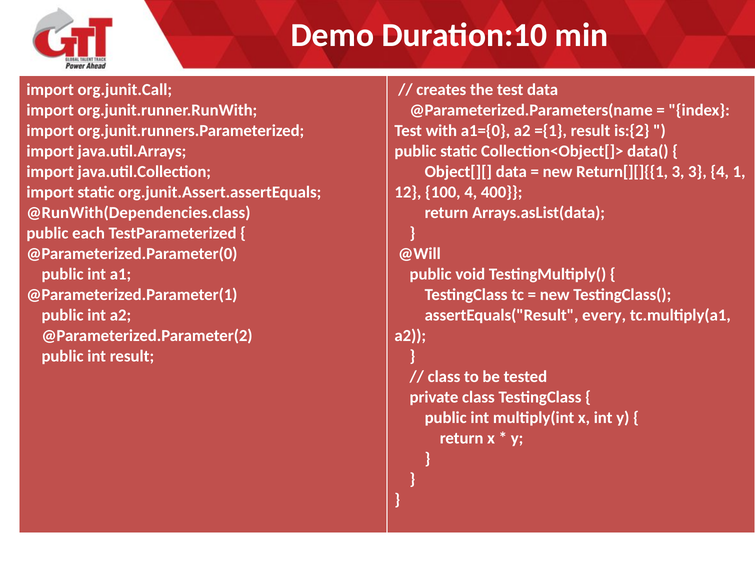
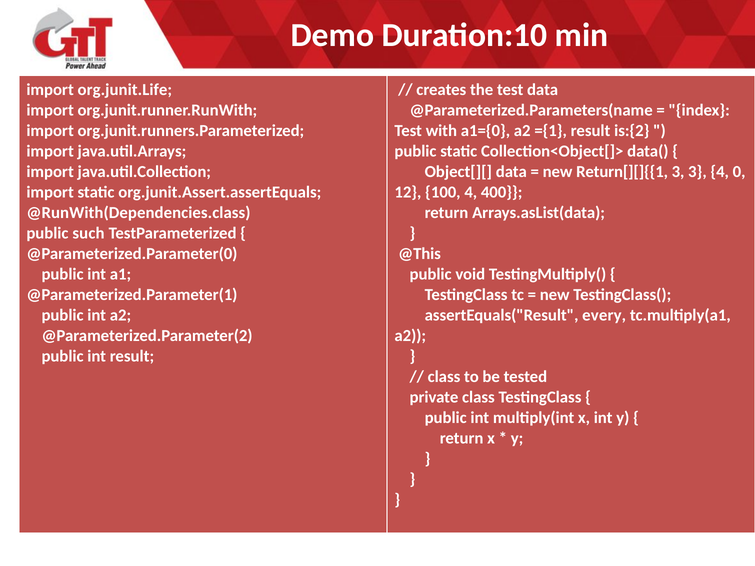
org.junit.Call: org.junit.Call -> org.junit.Life
1: 1 -> 0
each: each -> such
@Will: @Will -> @This
